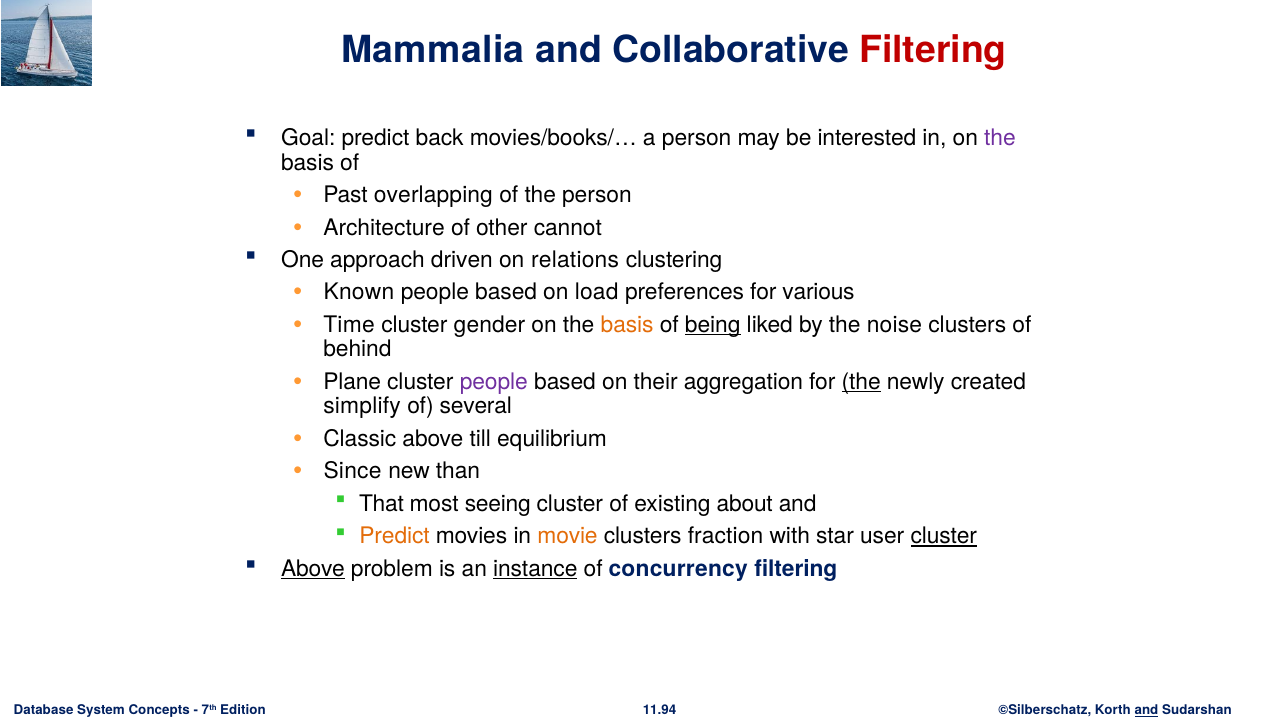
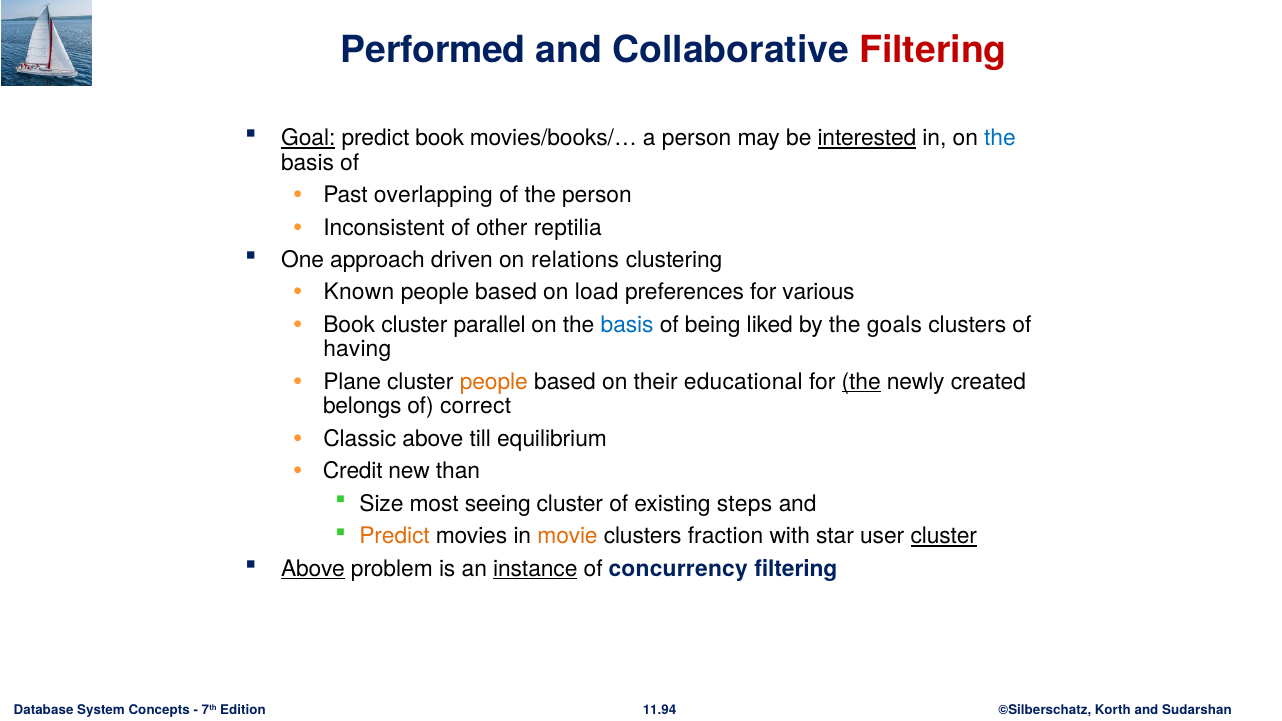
Mammalia: Mammalia -> Performed
Goal underline: none -> present
predict back: back -> book
interested underline: none -> present
the at (1000, 138) colour: purple -> blue
Architecture: Architecture -> Inconsistent
cannot: cannot -> reptilia
Time at (349, 325): Time -> Book
gender: gender -> parallel
basis at (627, 325) colour: orange -> blue
being underline: present -> none
noise: noise -> goals
behind: behind -> having
people at (494, 382) colour: purple -> orange
aggregation: aggregation -> educational
simplify: simplify -> belongs
several: several -> correct
Since: Since -> Credit
That: That -> Size
about: about -> steps
and at (1146, 711) underline: present -> none
